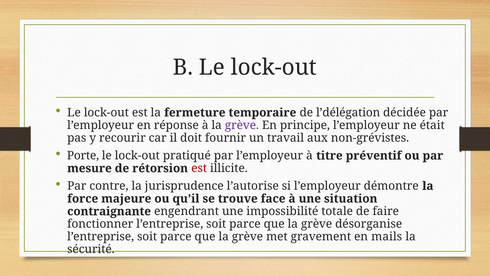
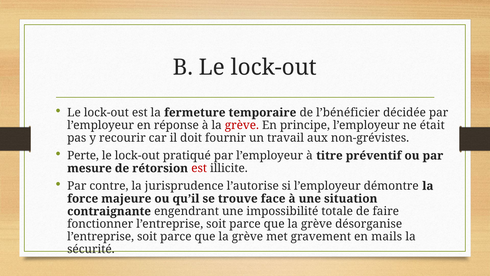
l’délégation: l’délégation -> l’bénéficier
grève at (242, 125) colour: purple -> red
Porte: Porte -> Perte
